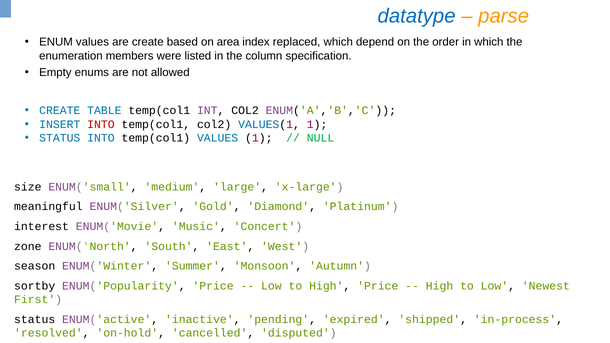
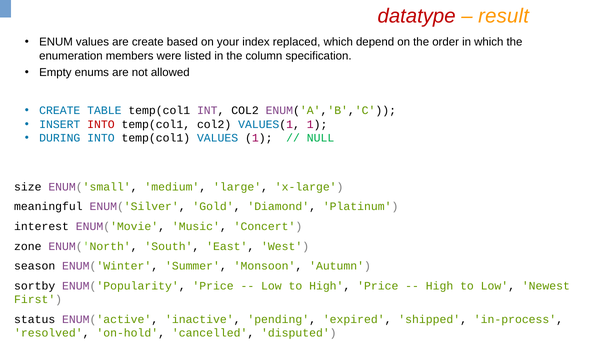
datatype colour: blue -> red
parse: parse -> result
area: area -> your
STATUS at (60, 138): STATUS -> DURING
